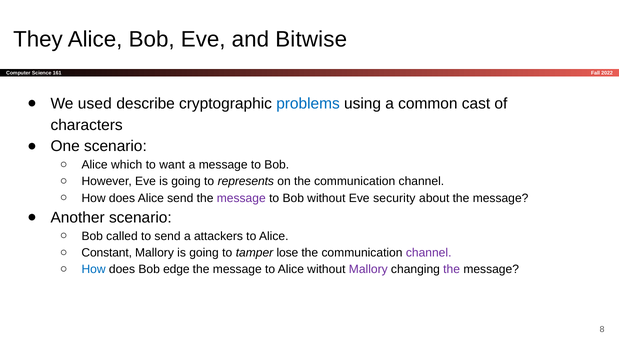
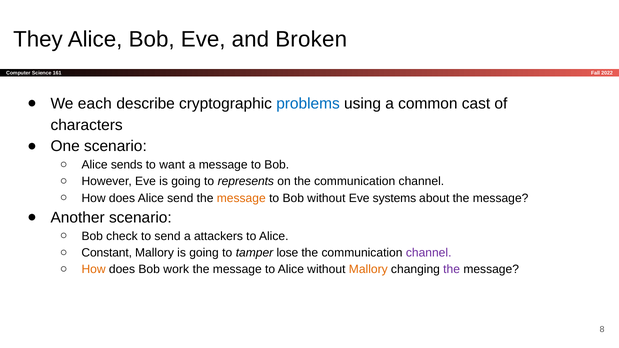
Bitwise: Bitwise -> Broken
used: used -> each
which: which -> sends
message at (241, 198) colour: purple -> orange
security: security -> systems
called: called -> check
How at (94, 269) colour: blue -> orange
edge: edge -> work
Mallory at (368, 269) colour: purple -> orange
